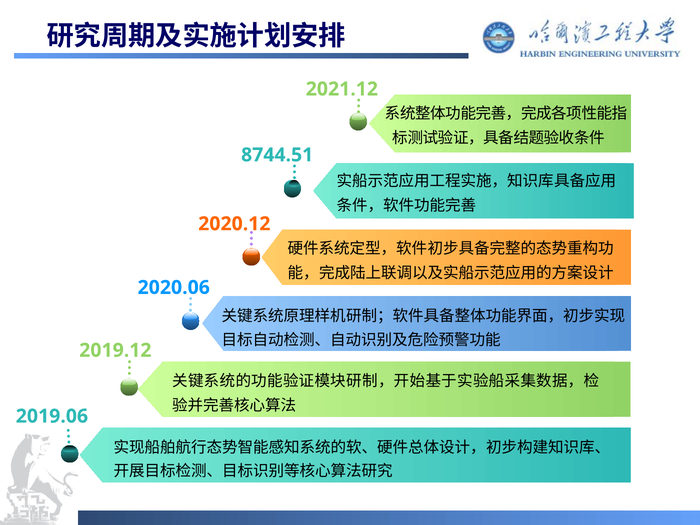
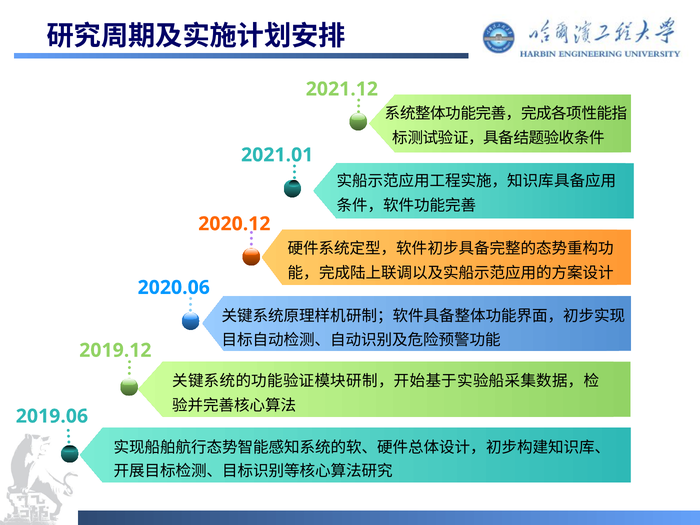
8744.51: 8744.51 -> 2021.01
